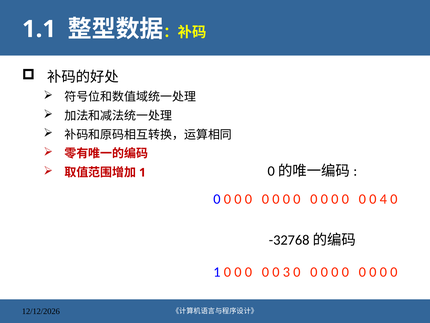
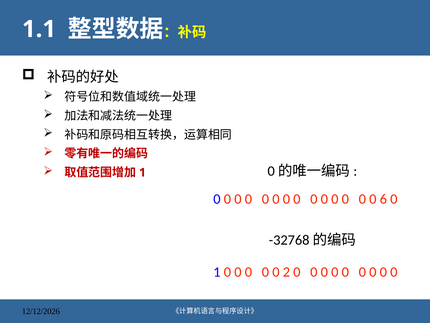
4: 4 -> 6
3: 3 -> 2
